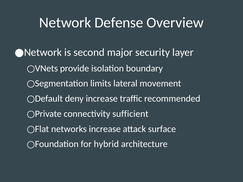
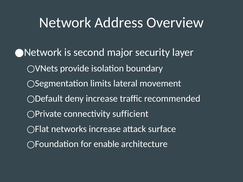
Defense: Defense -> Address
hybrid: hybrid -> enable
